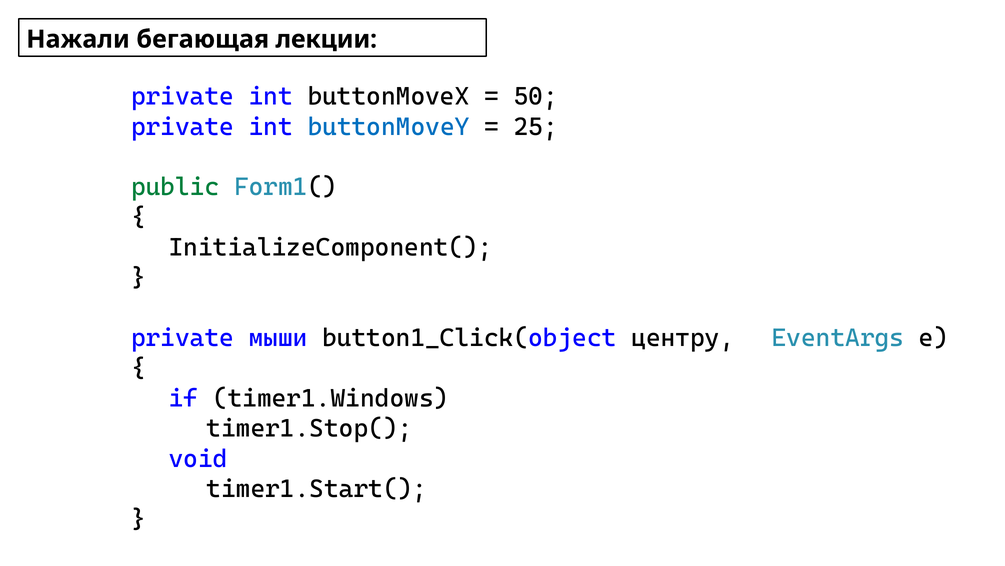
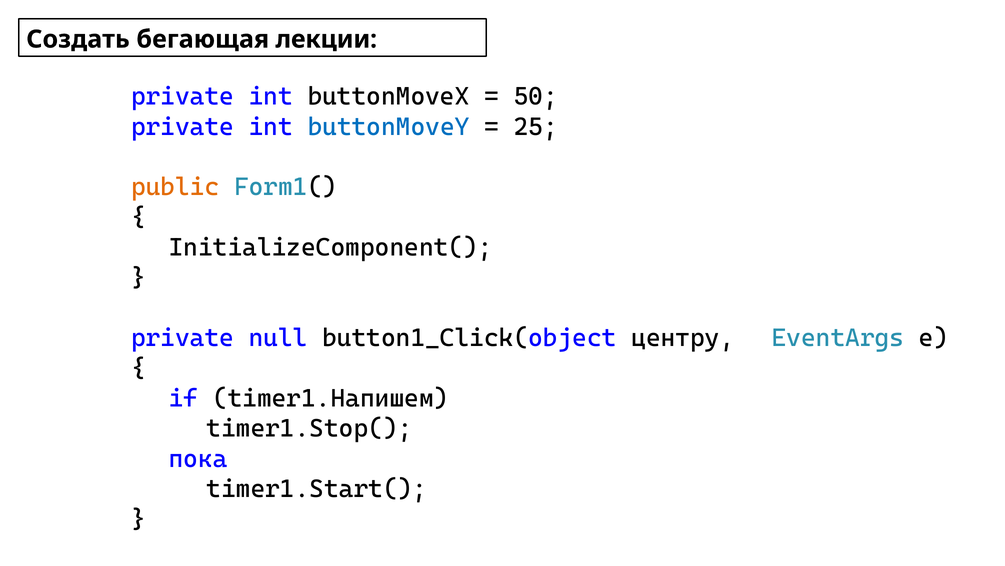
Нажали: Нажали -> Создать
public colour: green -> orange
мыши: мыши -> null
timer1.Windows: timer1.Windows -> timer1.Напишем
void: void -> пока
